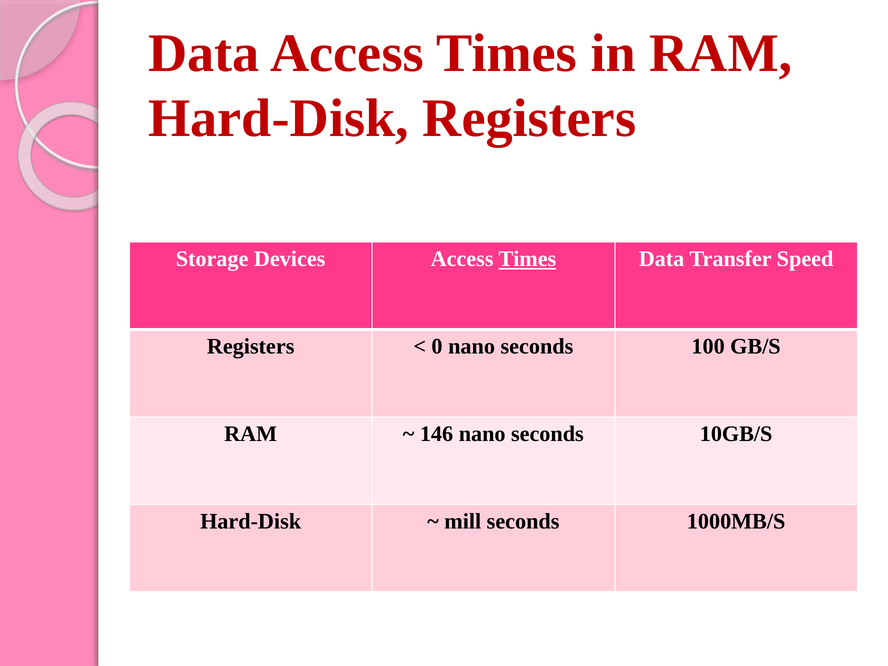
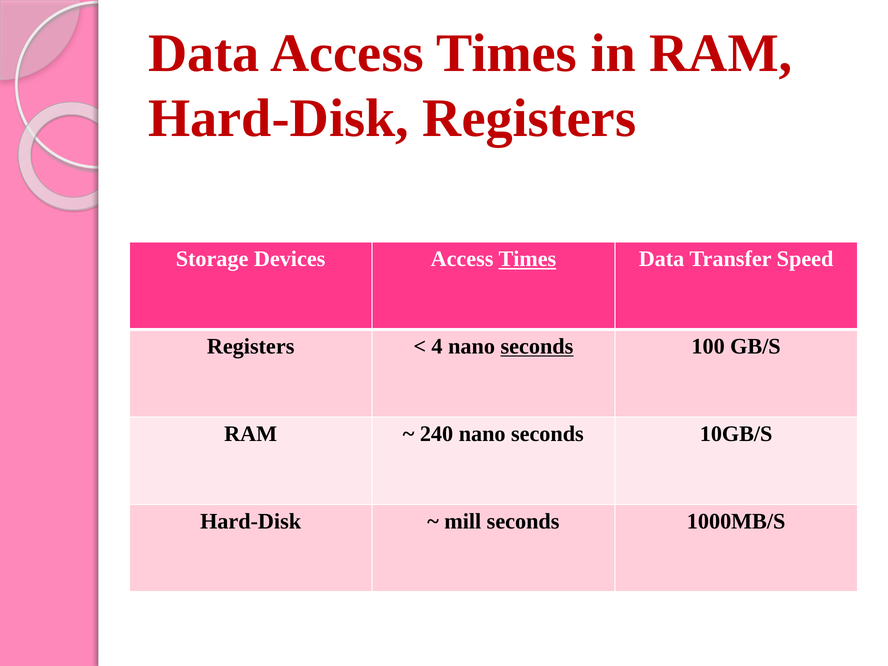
0: 0 -> 4
seconds at (537, 346) underline: none -> present
146: 146 -> 240
